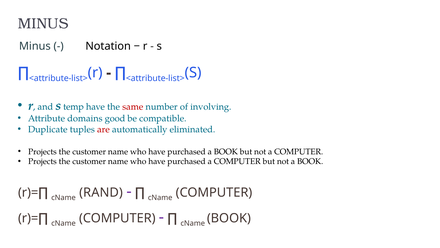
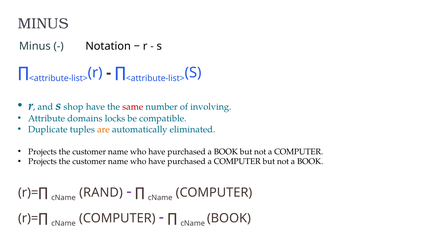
temp: temp -> shop
good: good -> locks
are colour: red -> orange
